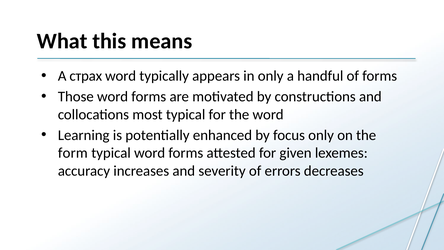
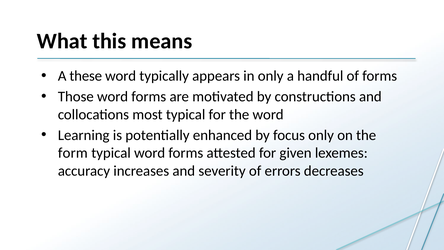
страх: страх -> these
